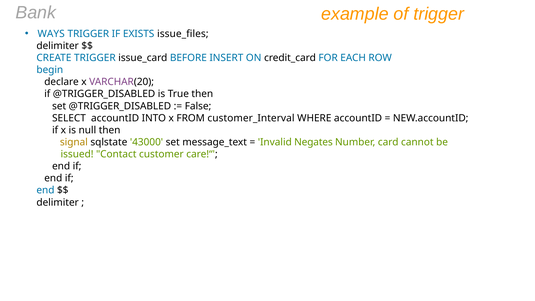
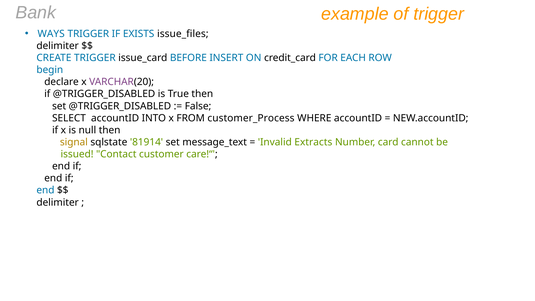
customer_Interval: customer_Interval -> customer_Process
43000: 43000 -> 81914
Negates: Negates -> Extracts
